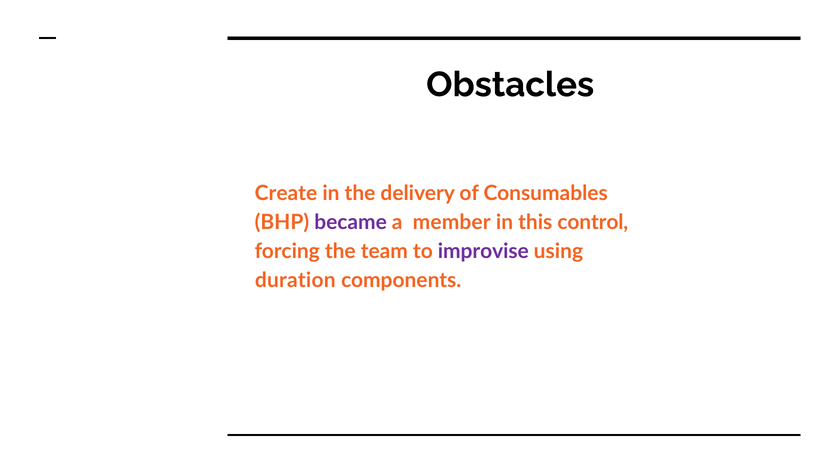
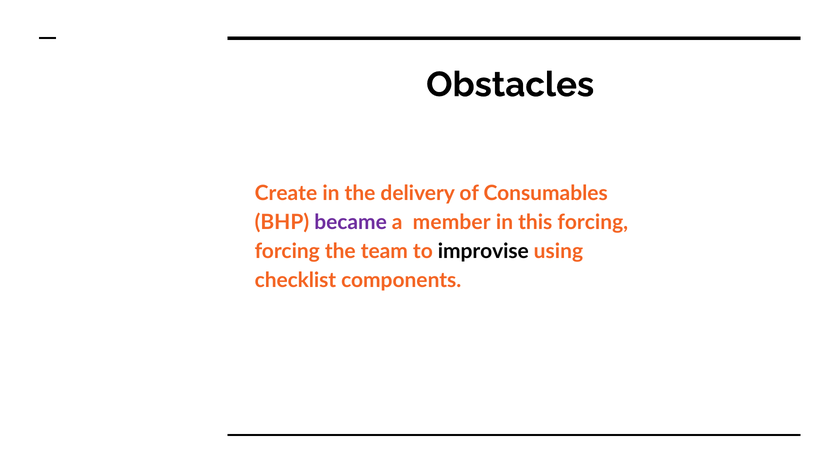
this control: control -> forcing
improvise colour: purple -> black
duration: duration -> checklist
